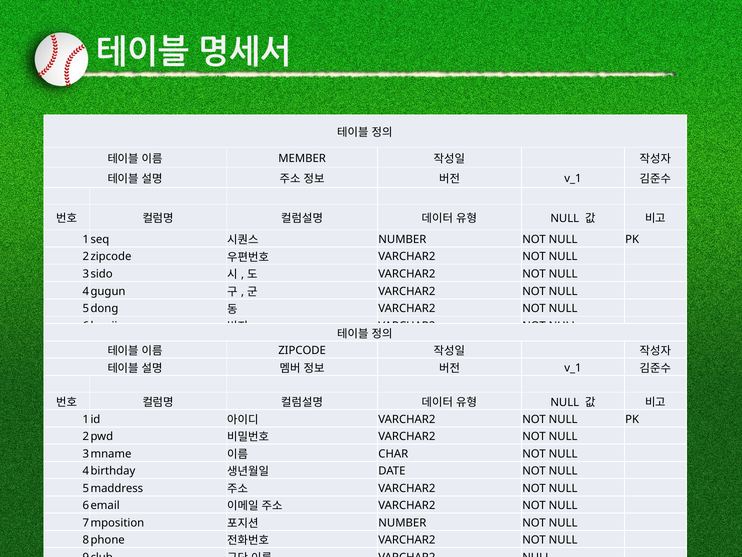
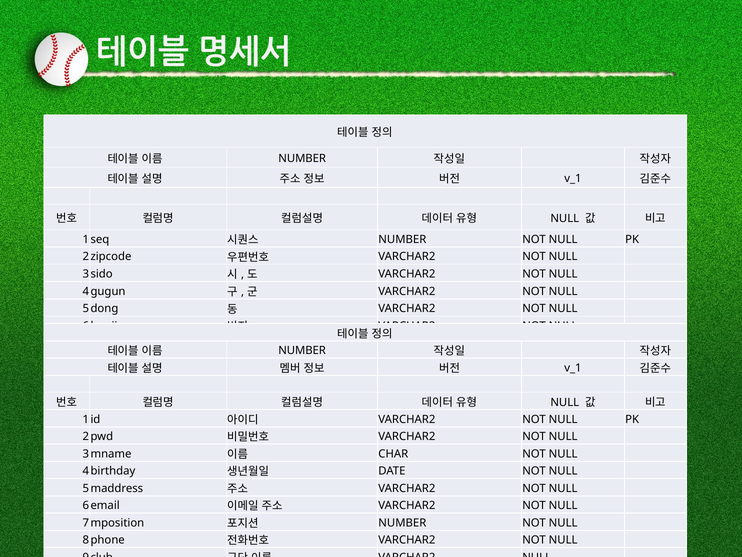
MEMBER at (302, 158): MEMBER -> NUMBER
ZIPCODE at (302, 350): ZIPCODE -> NUMBER
